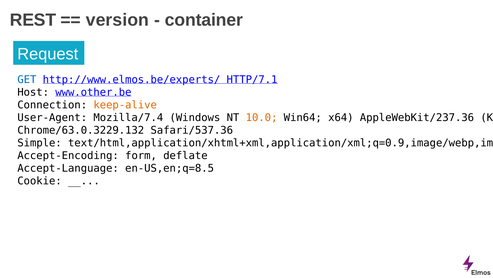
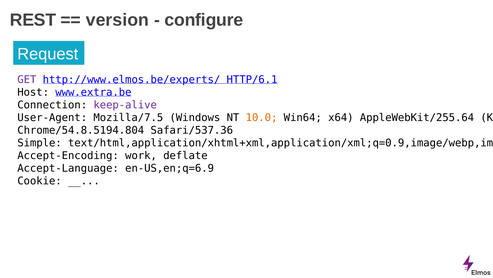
container: container -> configure
GET colour: blue -> purple
HTTP/7.1: HTTP/7.1 -> HTTP/6.1
www.other.be: www.other.be -> www.extra.be
keep-alive colour: orange -> purple
Mozilla/7.4: Mozilla/7.4 -> Mozilla/7.5
AppleWebKit/237.36: AppleWebKit/237.36 -> AppleWebKit/255.64
Chrome/63.0.3229.132: Chrome/63.0.3229.132 -> Chrome/54.8.5194.804
form: form -> work
en-US,en;q=8.5: en-US,en;q=8.5 -> en-US,en;q=6.9
